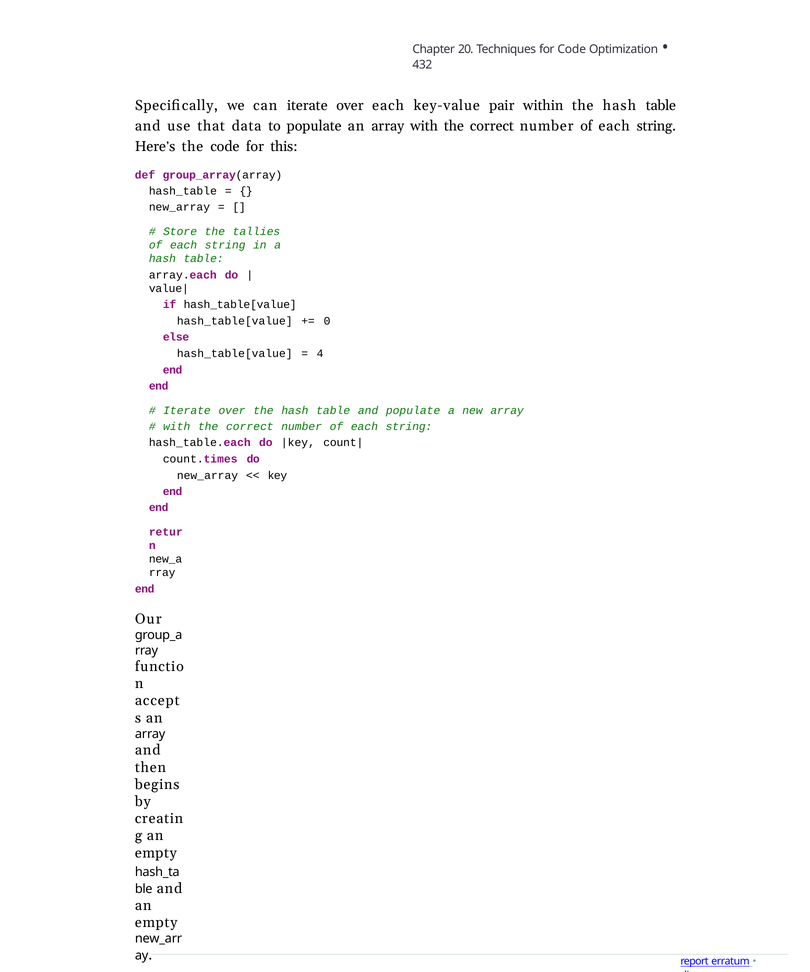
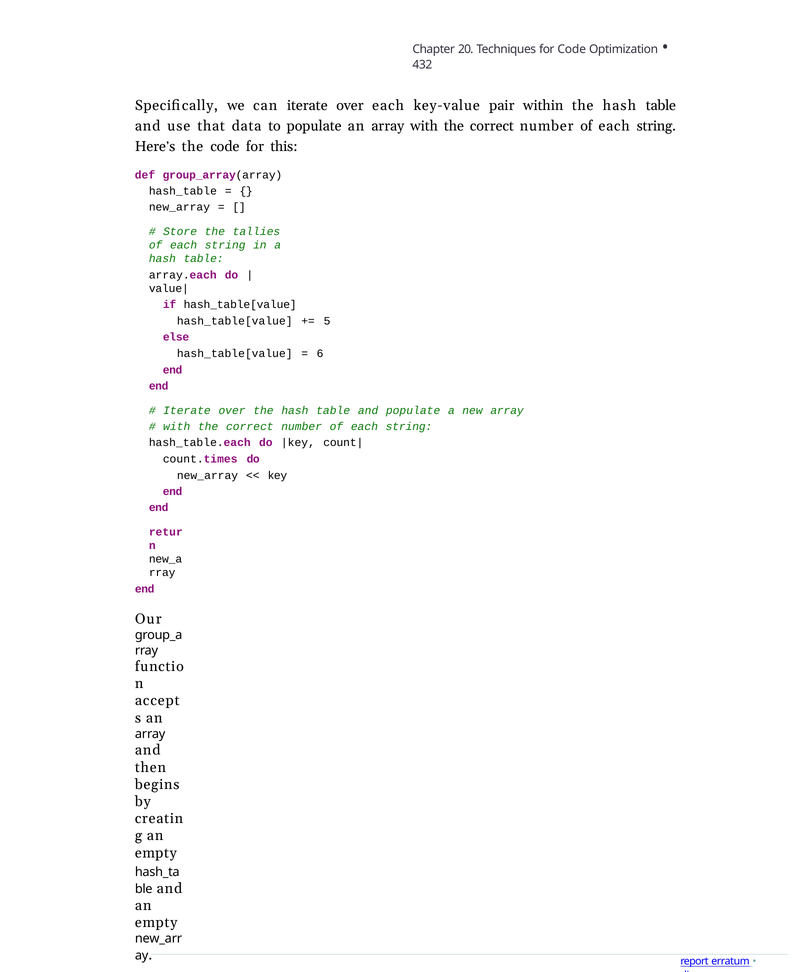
0: 0 -> 5
4: 4 -> 6
